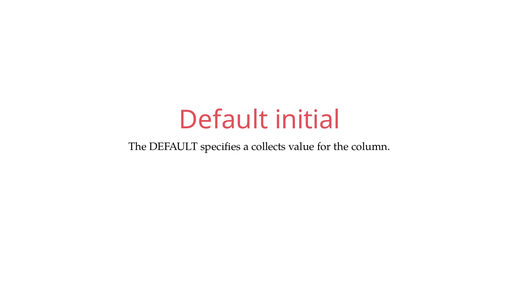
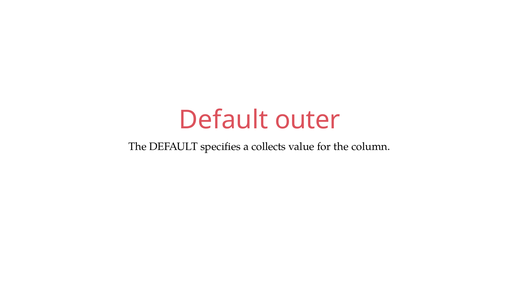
initial: initial -> outer
